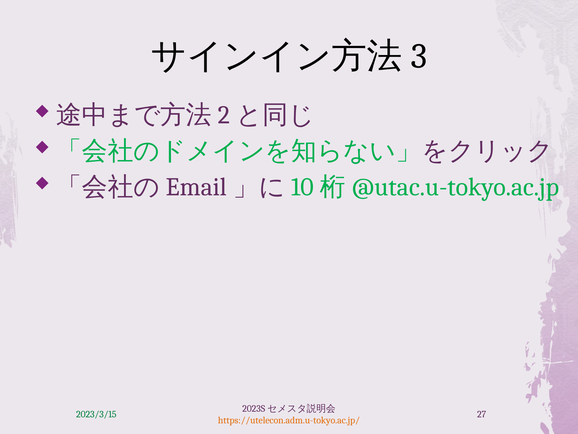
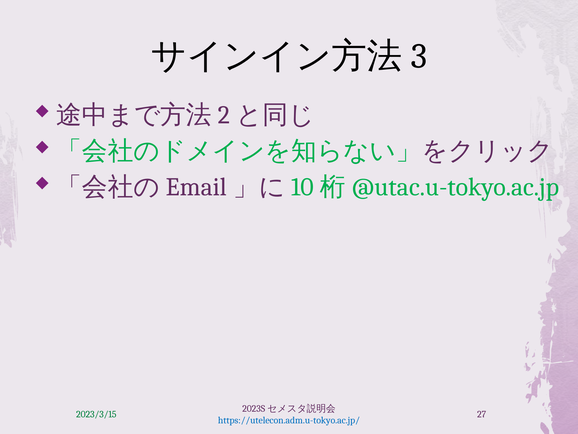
https://utelecon.adm.u-tokyo.ac.jp/ colour: orange -> blue
